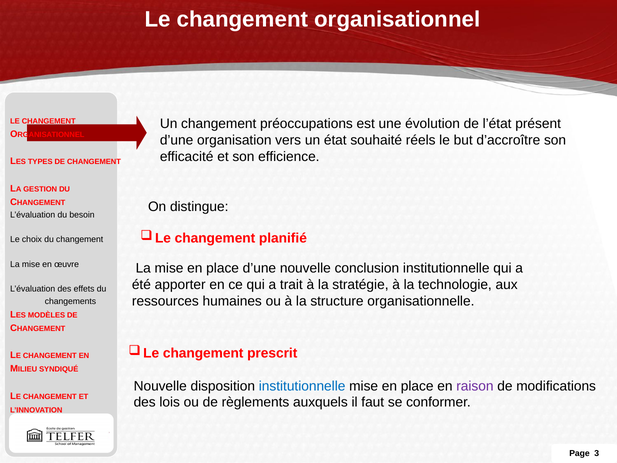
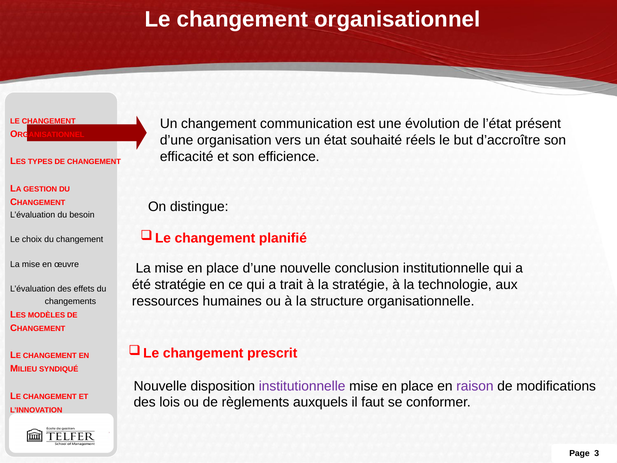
préoccupations: préoccupations -> communication
été apporter: apporter -> stratégie
institutionnelle at (302, 386) colour: blue -> purple
